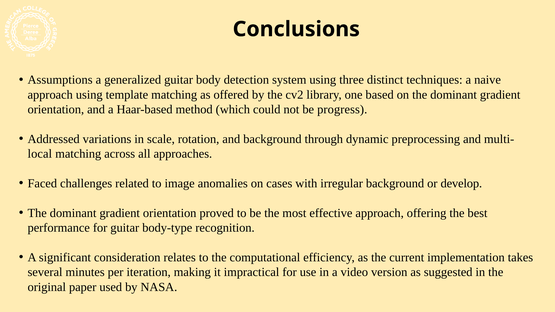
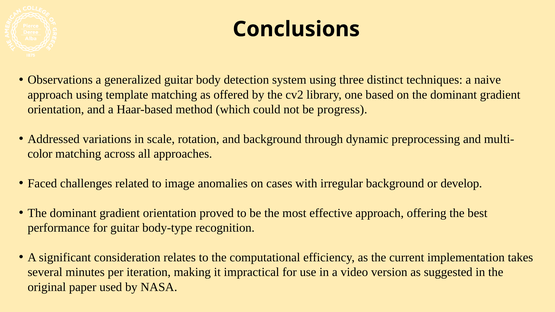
Assumptions: Assumptions -> Observations
local: local -> color
